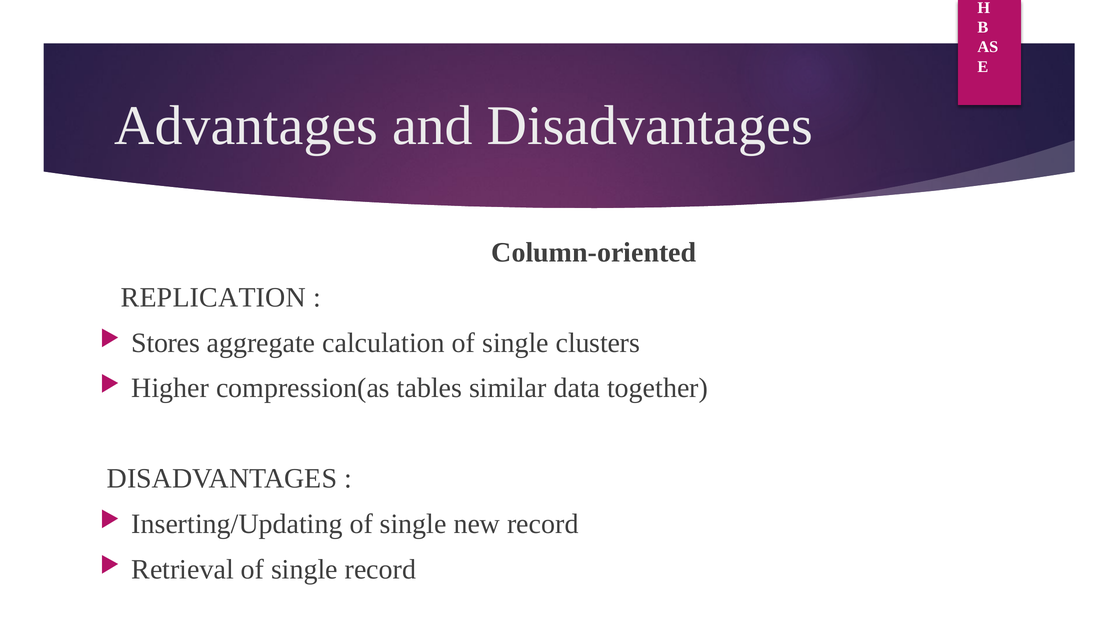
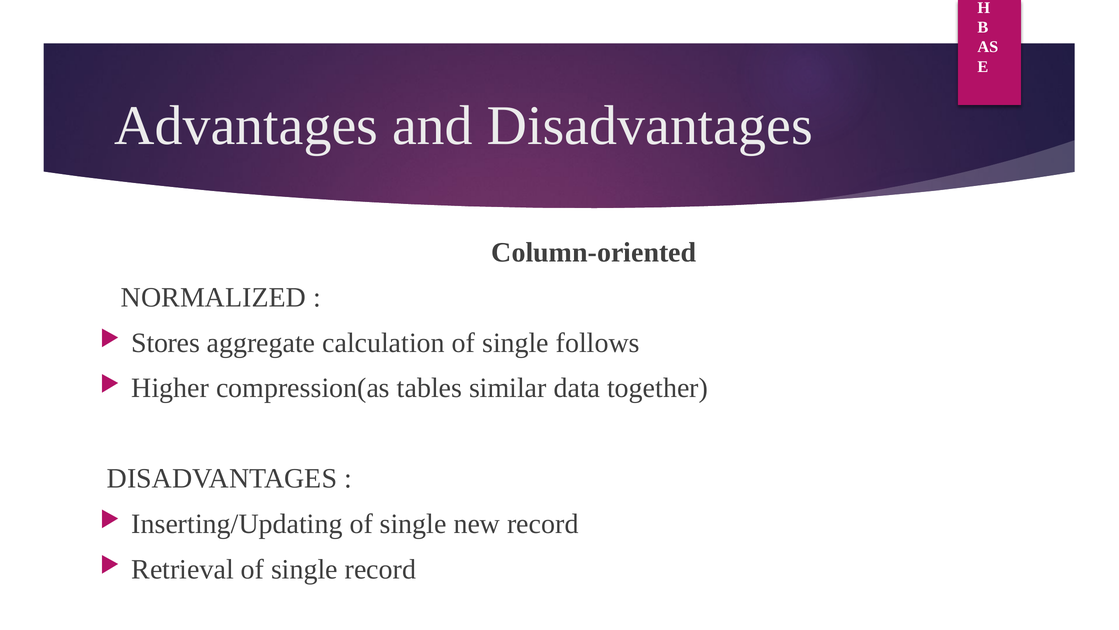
REPLICATION: REPLICATION -> NORMALIZED
clusters: clusters -> follows
